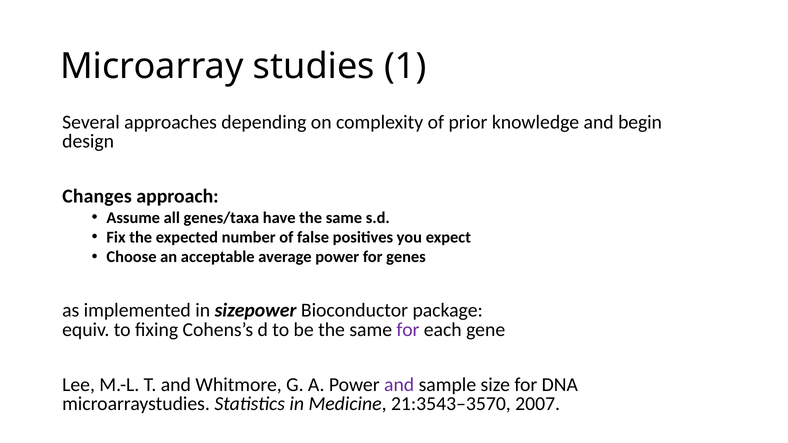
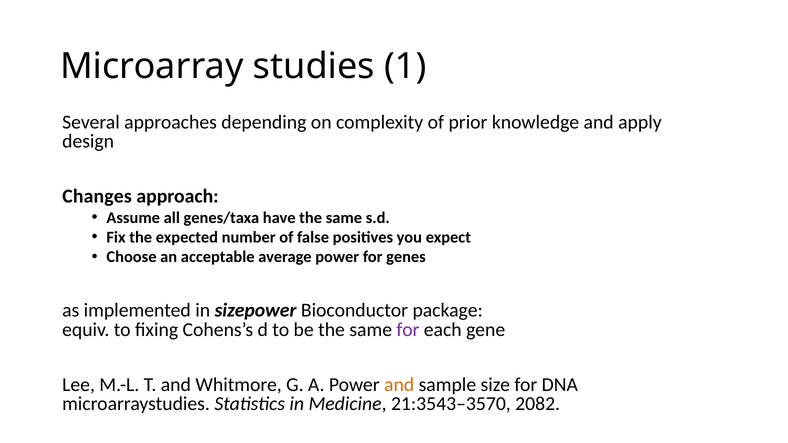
begin: begin -> apply
and at (399, 385) colour: purple -> orange
2007: 2007 -> 2082
